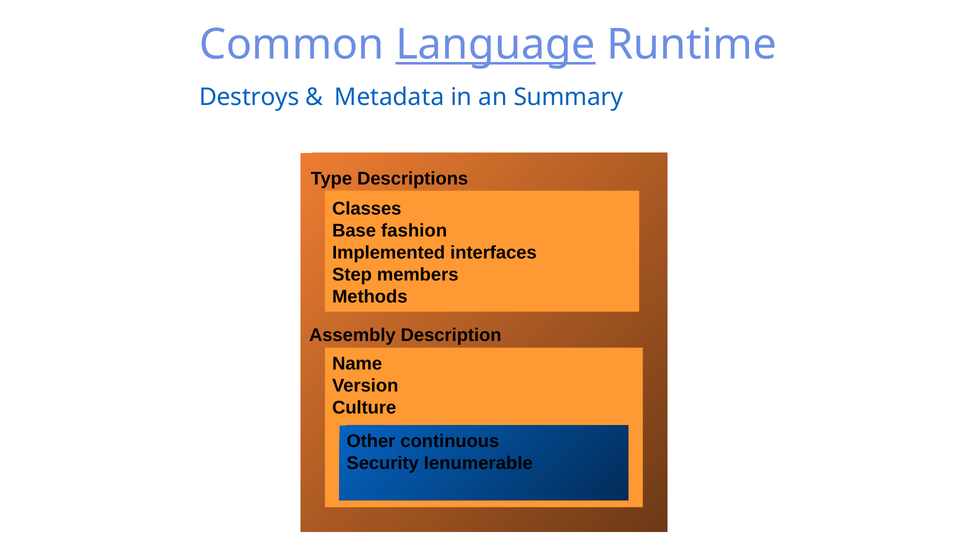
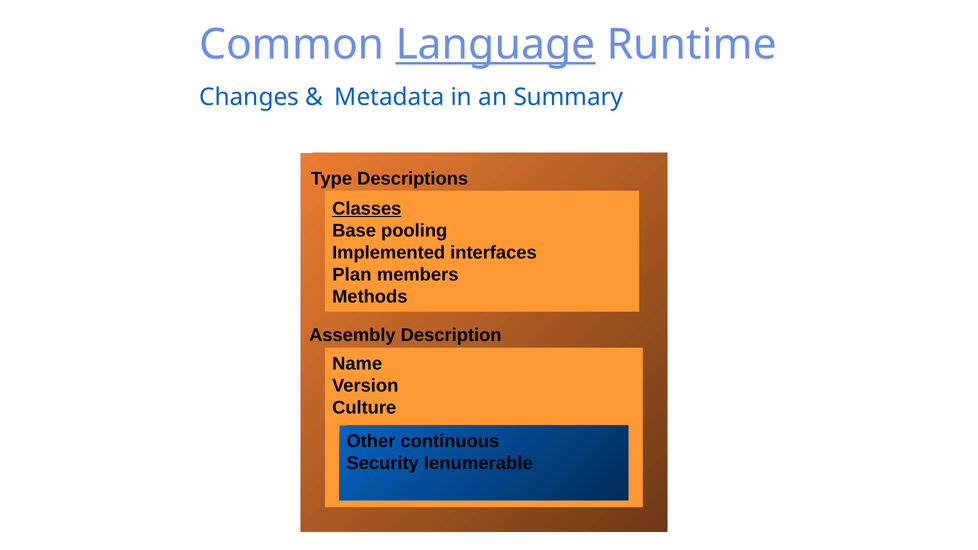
Destroys: Destroys -> Changes
Classes underline: none -> present
fashion: fashion -> pooling
Step: Step -> Plan
